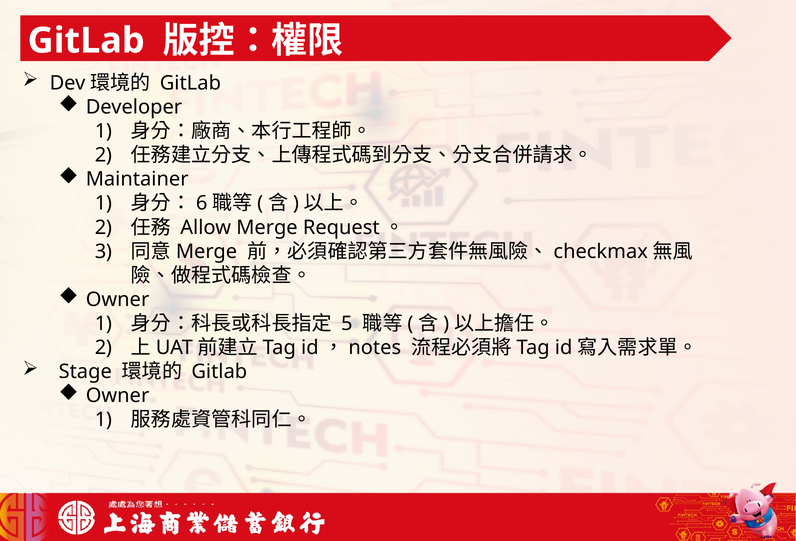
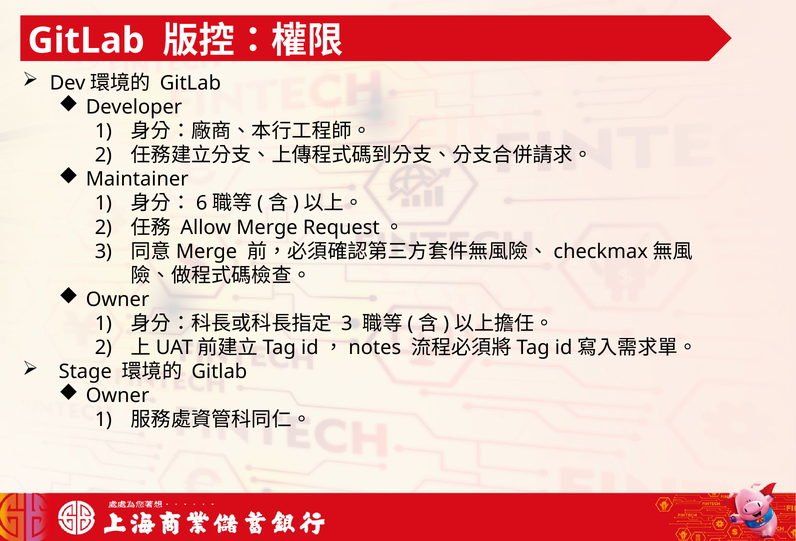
5 at (347, 324): 5 -> 3
